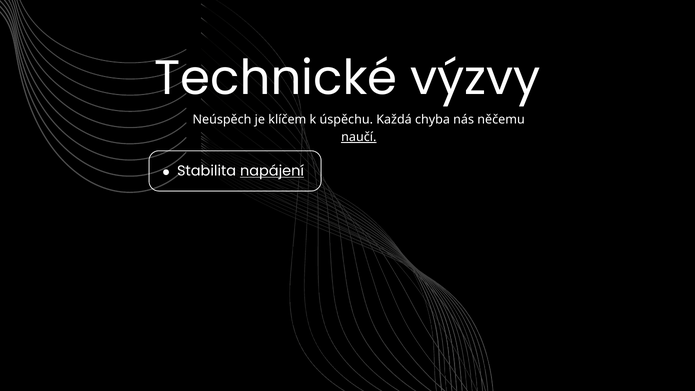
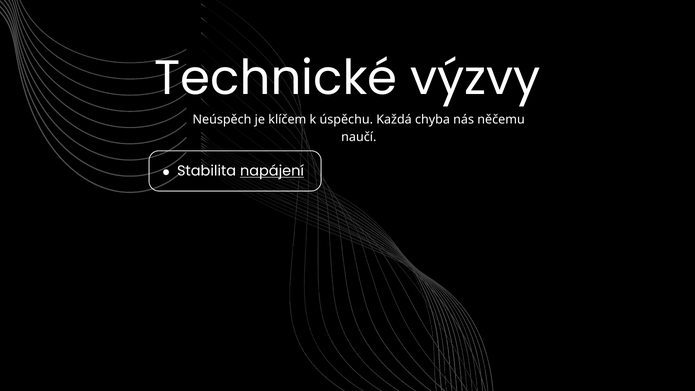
naučí underline: present -> none
